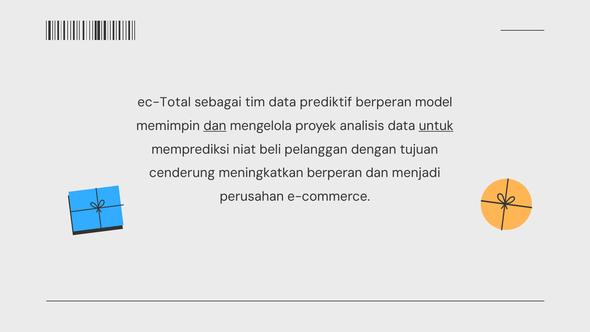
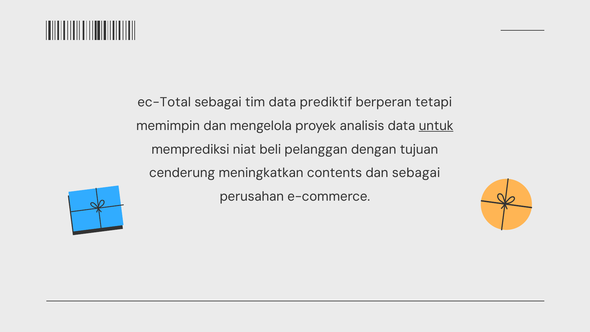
model: model -> tetapi
dan at (215, 126) underline: present -> none
meningkatkan berperan: berperan -> contents
dan menjadi: menjadi -> sebagai
